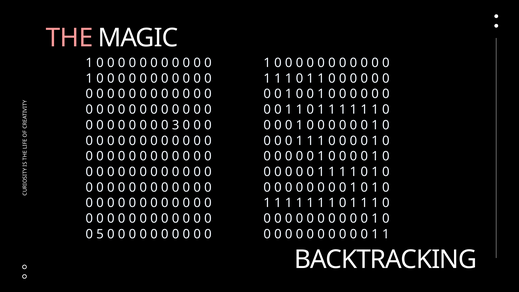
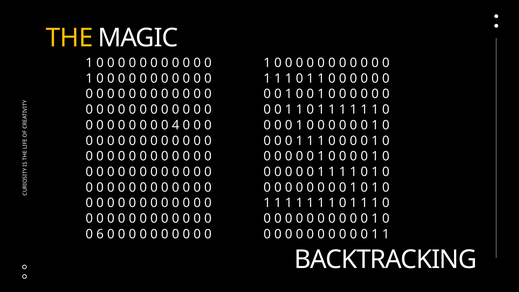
THE colour: pink -> yellow
3: 3 -> 4
5: 5 -> 6
